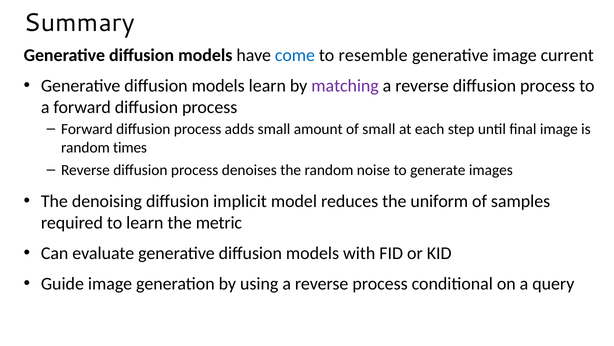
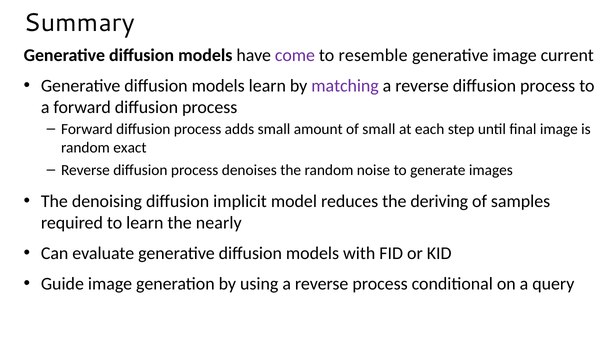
come colour: blue -> purple
times: times -> exact
uniform: uniform -> deriving
metric: metric -> nearly
